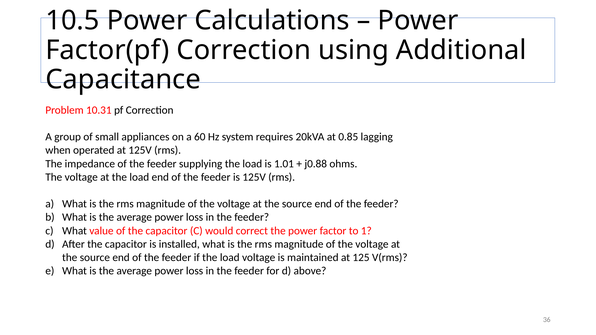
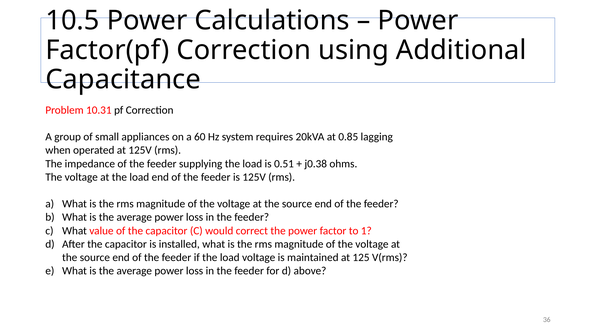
1.01: 1.01 -> 0.51
j0.88: j0.88 -> j0.38
